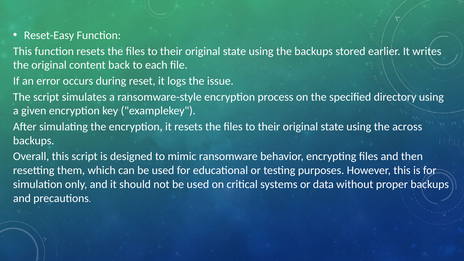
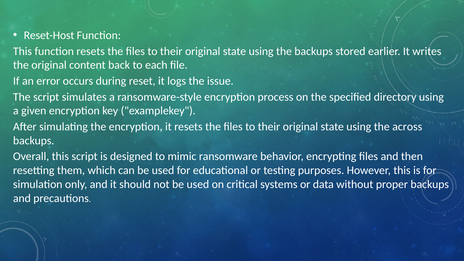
Reset-Easy: Reset-Easy -> Reset-Host
